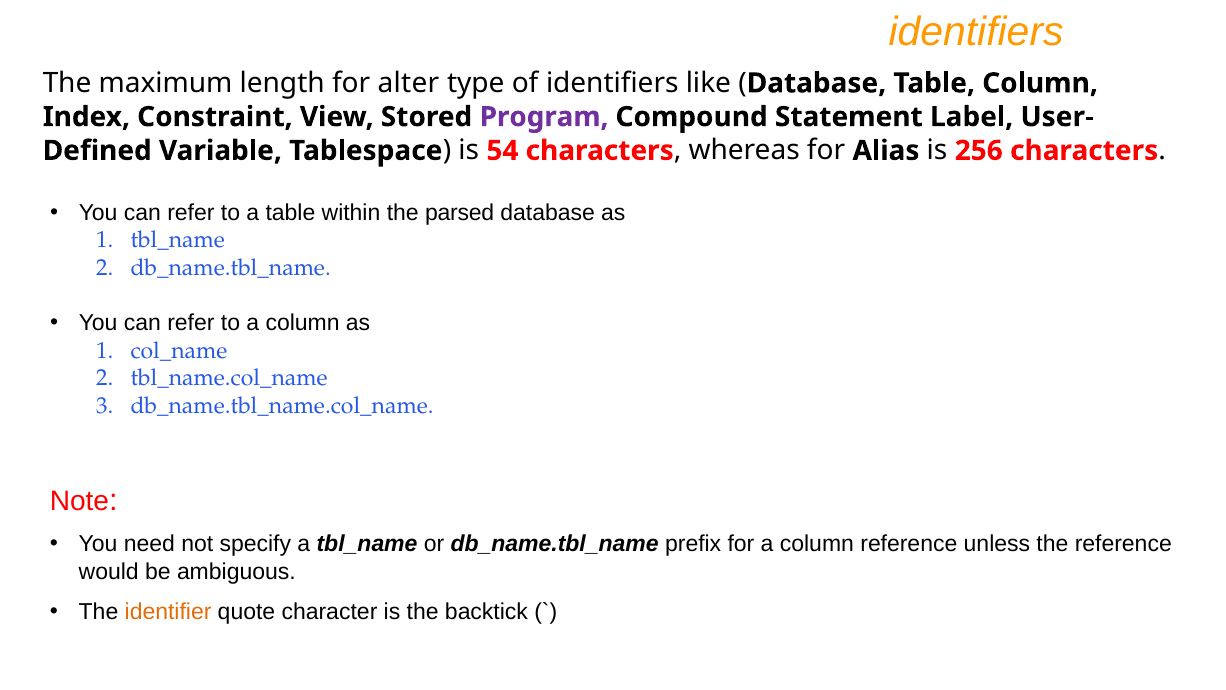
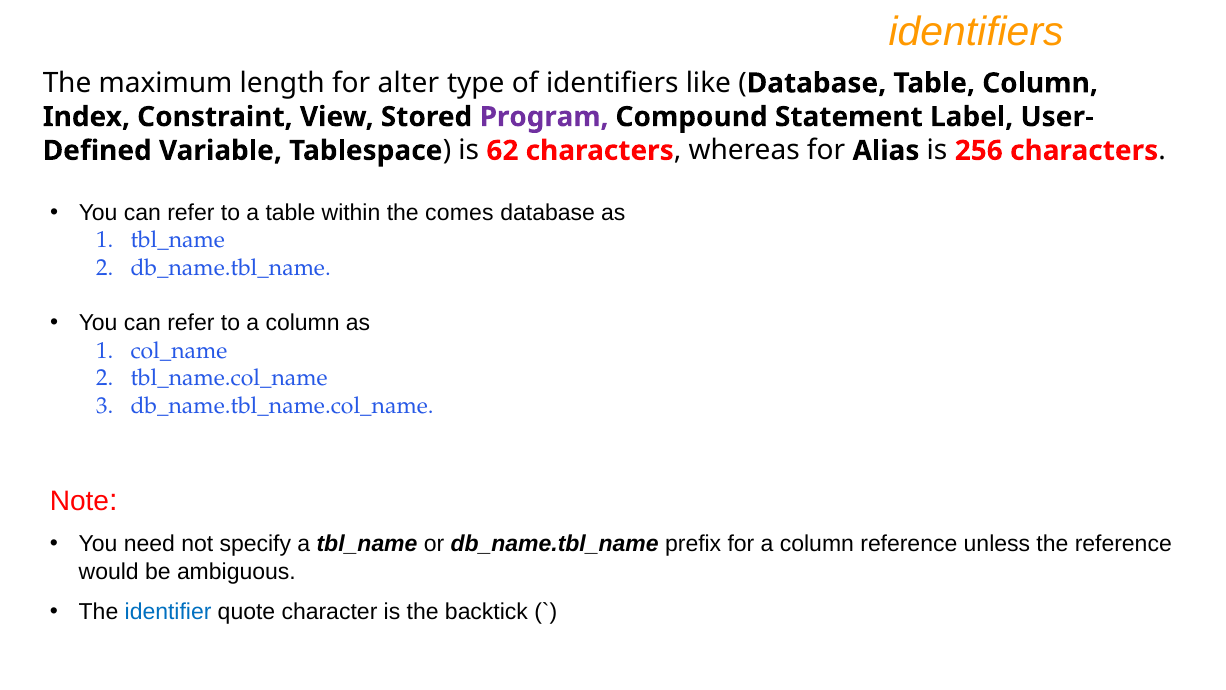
54: 54 -> 62
parsed: parsed -> comes
identifier colour: orange -> blue
